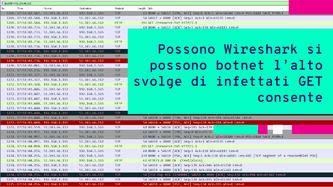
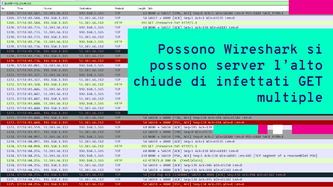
botnet: botnet -> server
svolge: svolge -> chiude
consente: consente -> multiple
